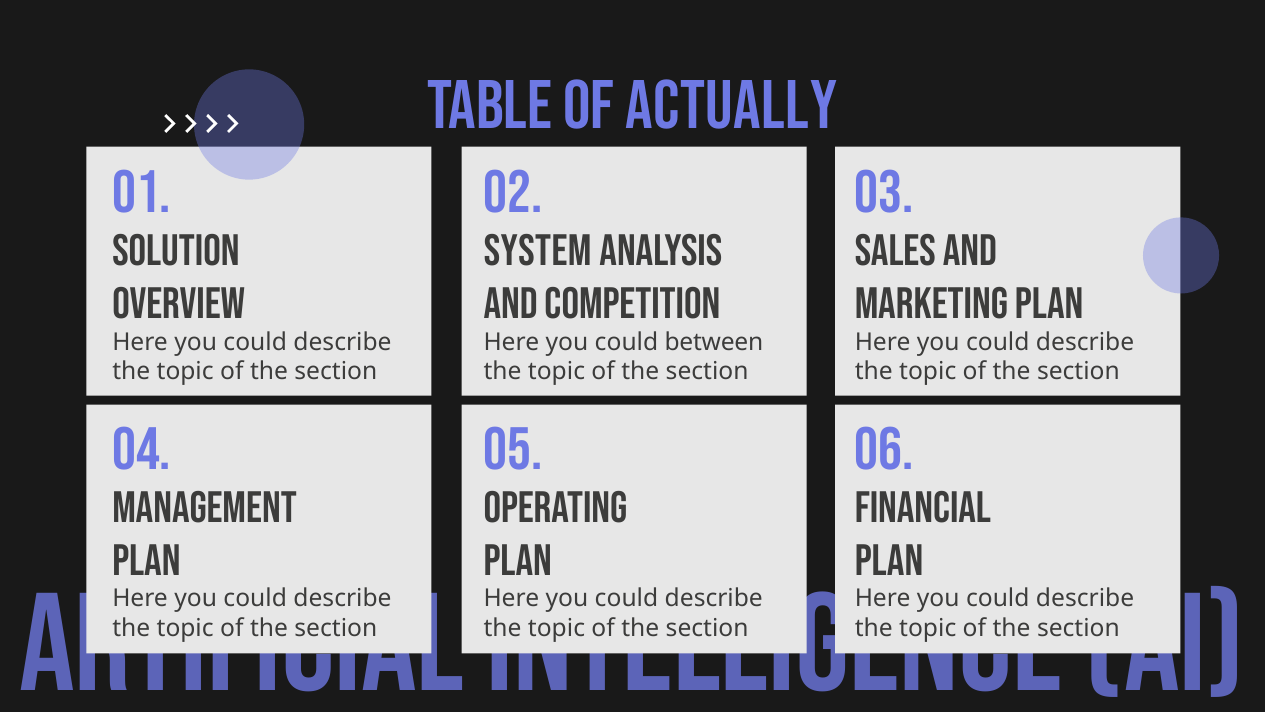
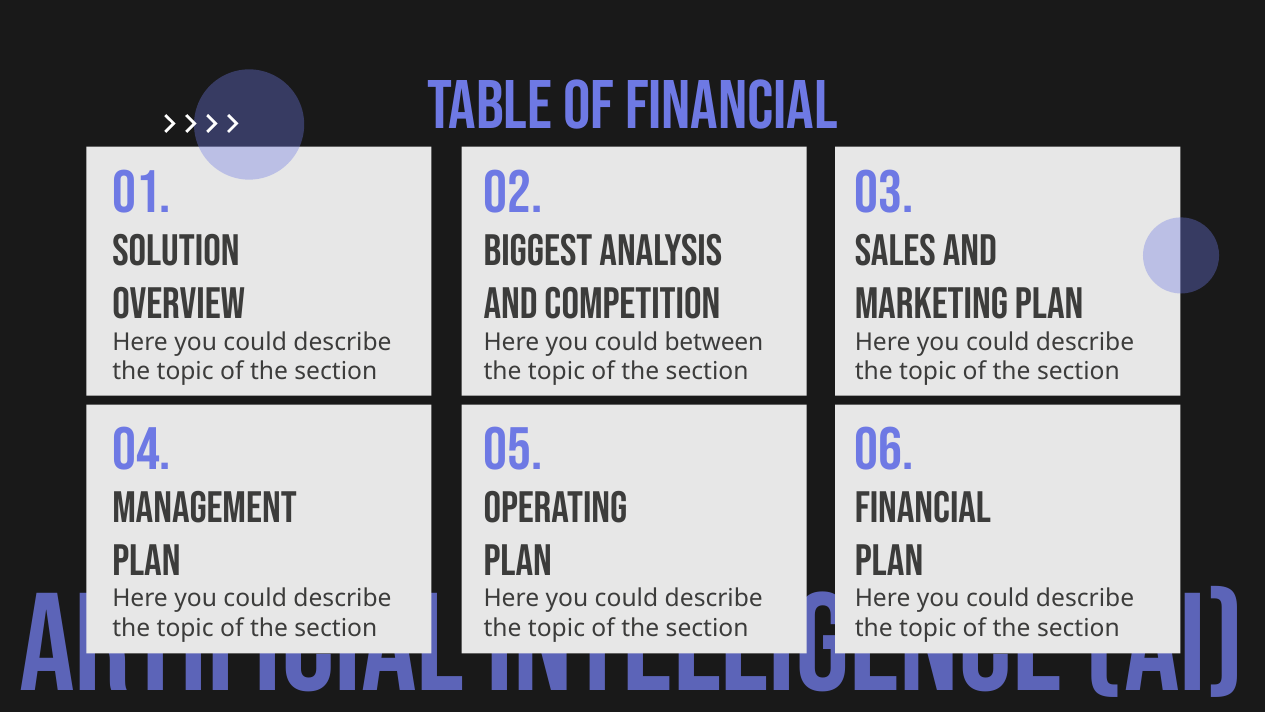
OF ACTUALLY: ACTUALLY -> FINANCIAL
System: System -> Biggest
